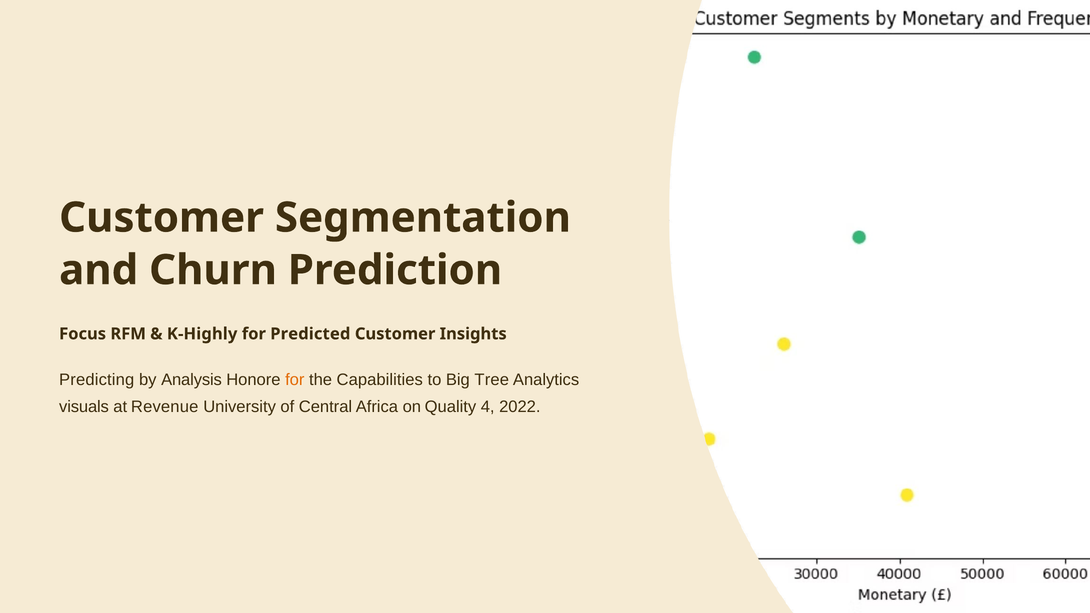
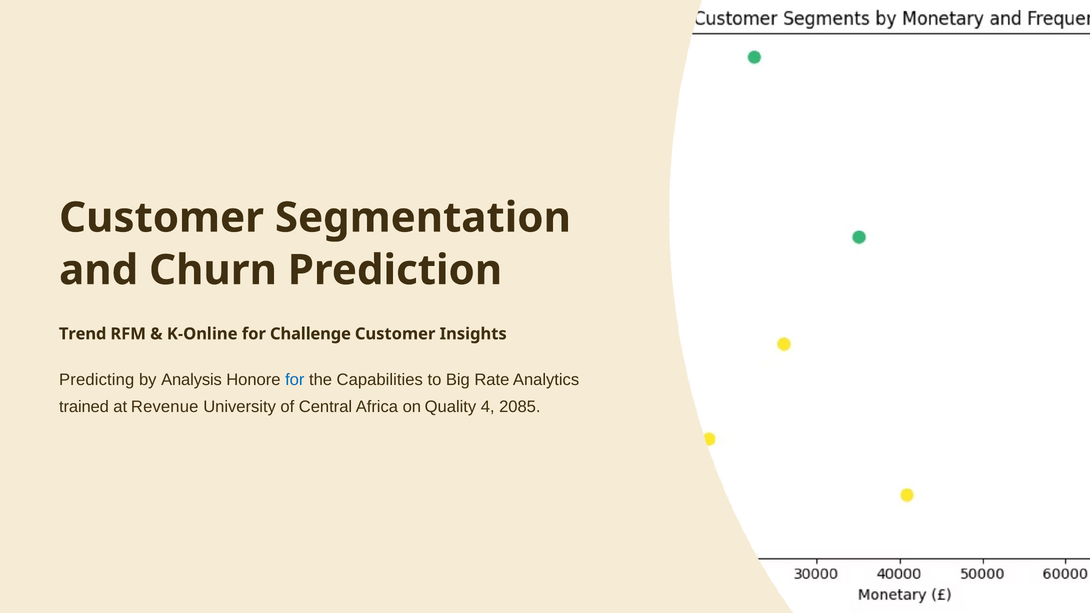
Focus: Focus -> Trend
K-Highly: K-Highly -> K-Online
Predicted: Predicted -> Challenge
for at (295, 380) colour: orange -> blue
Tree: Tree -> Rate
visuals: visuals -> trained
2022: 2022 -> 2085
